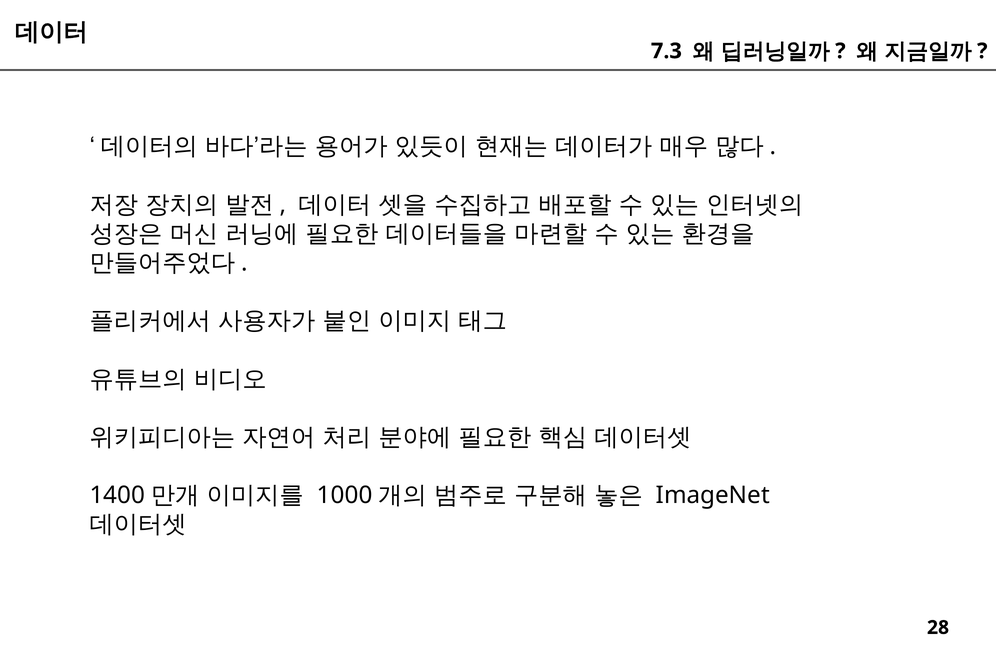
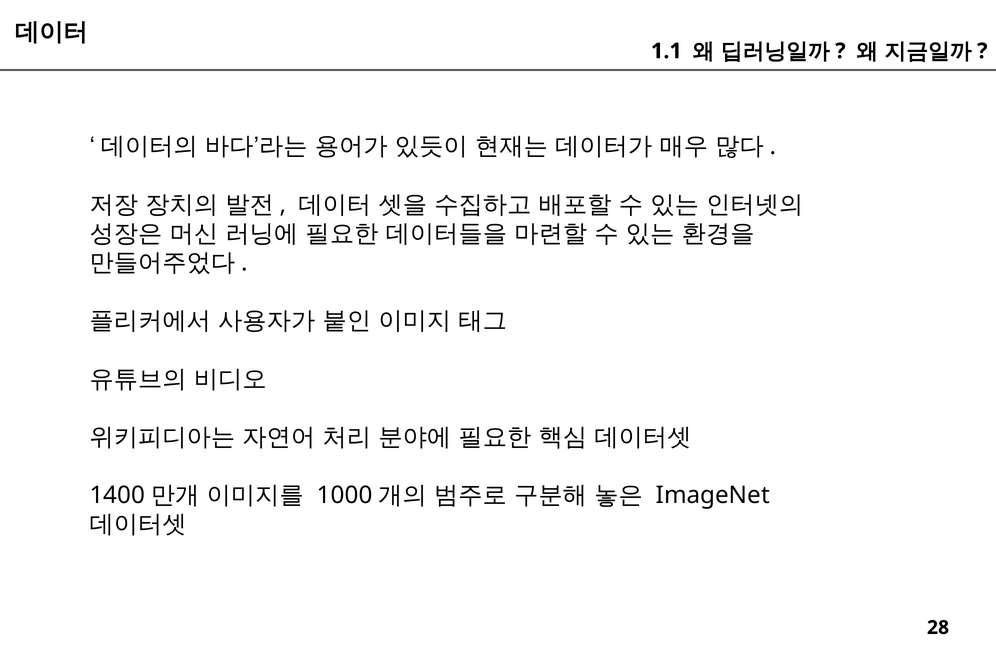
7.3: 7.3 -> 1.1
